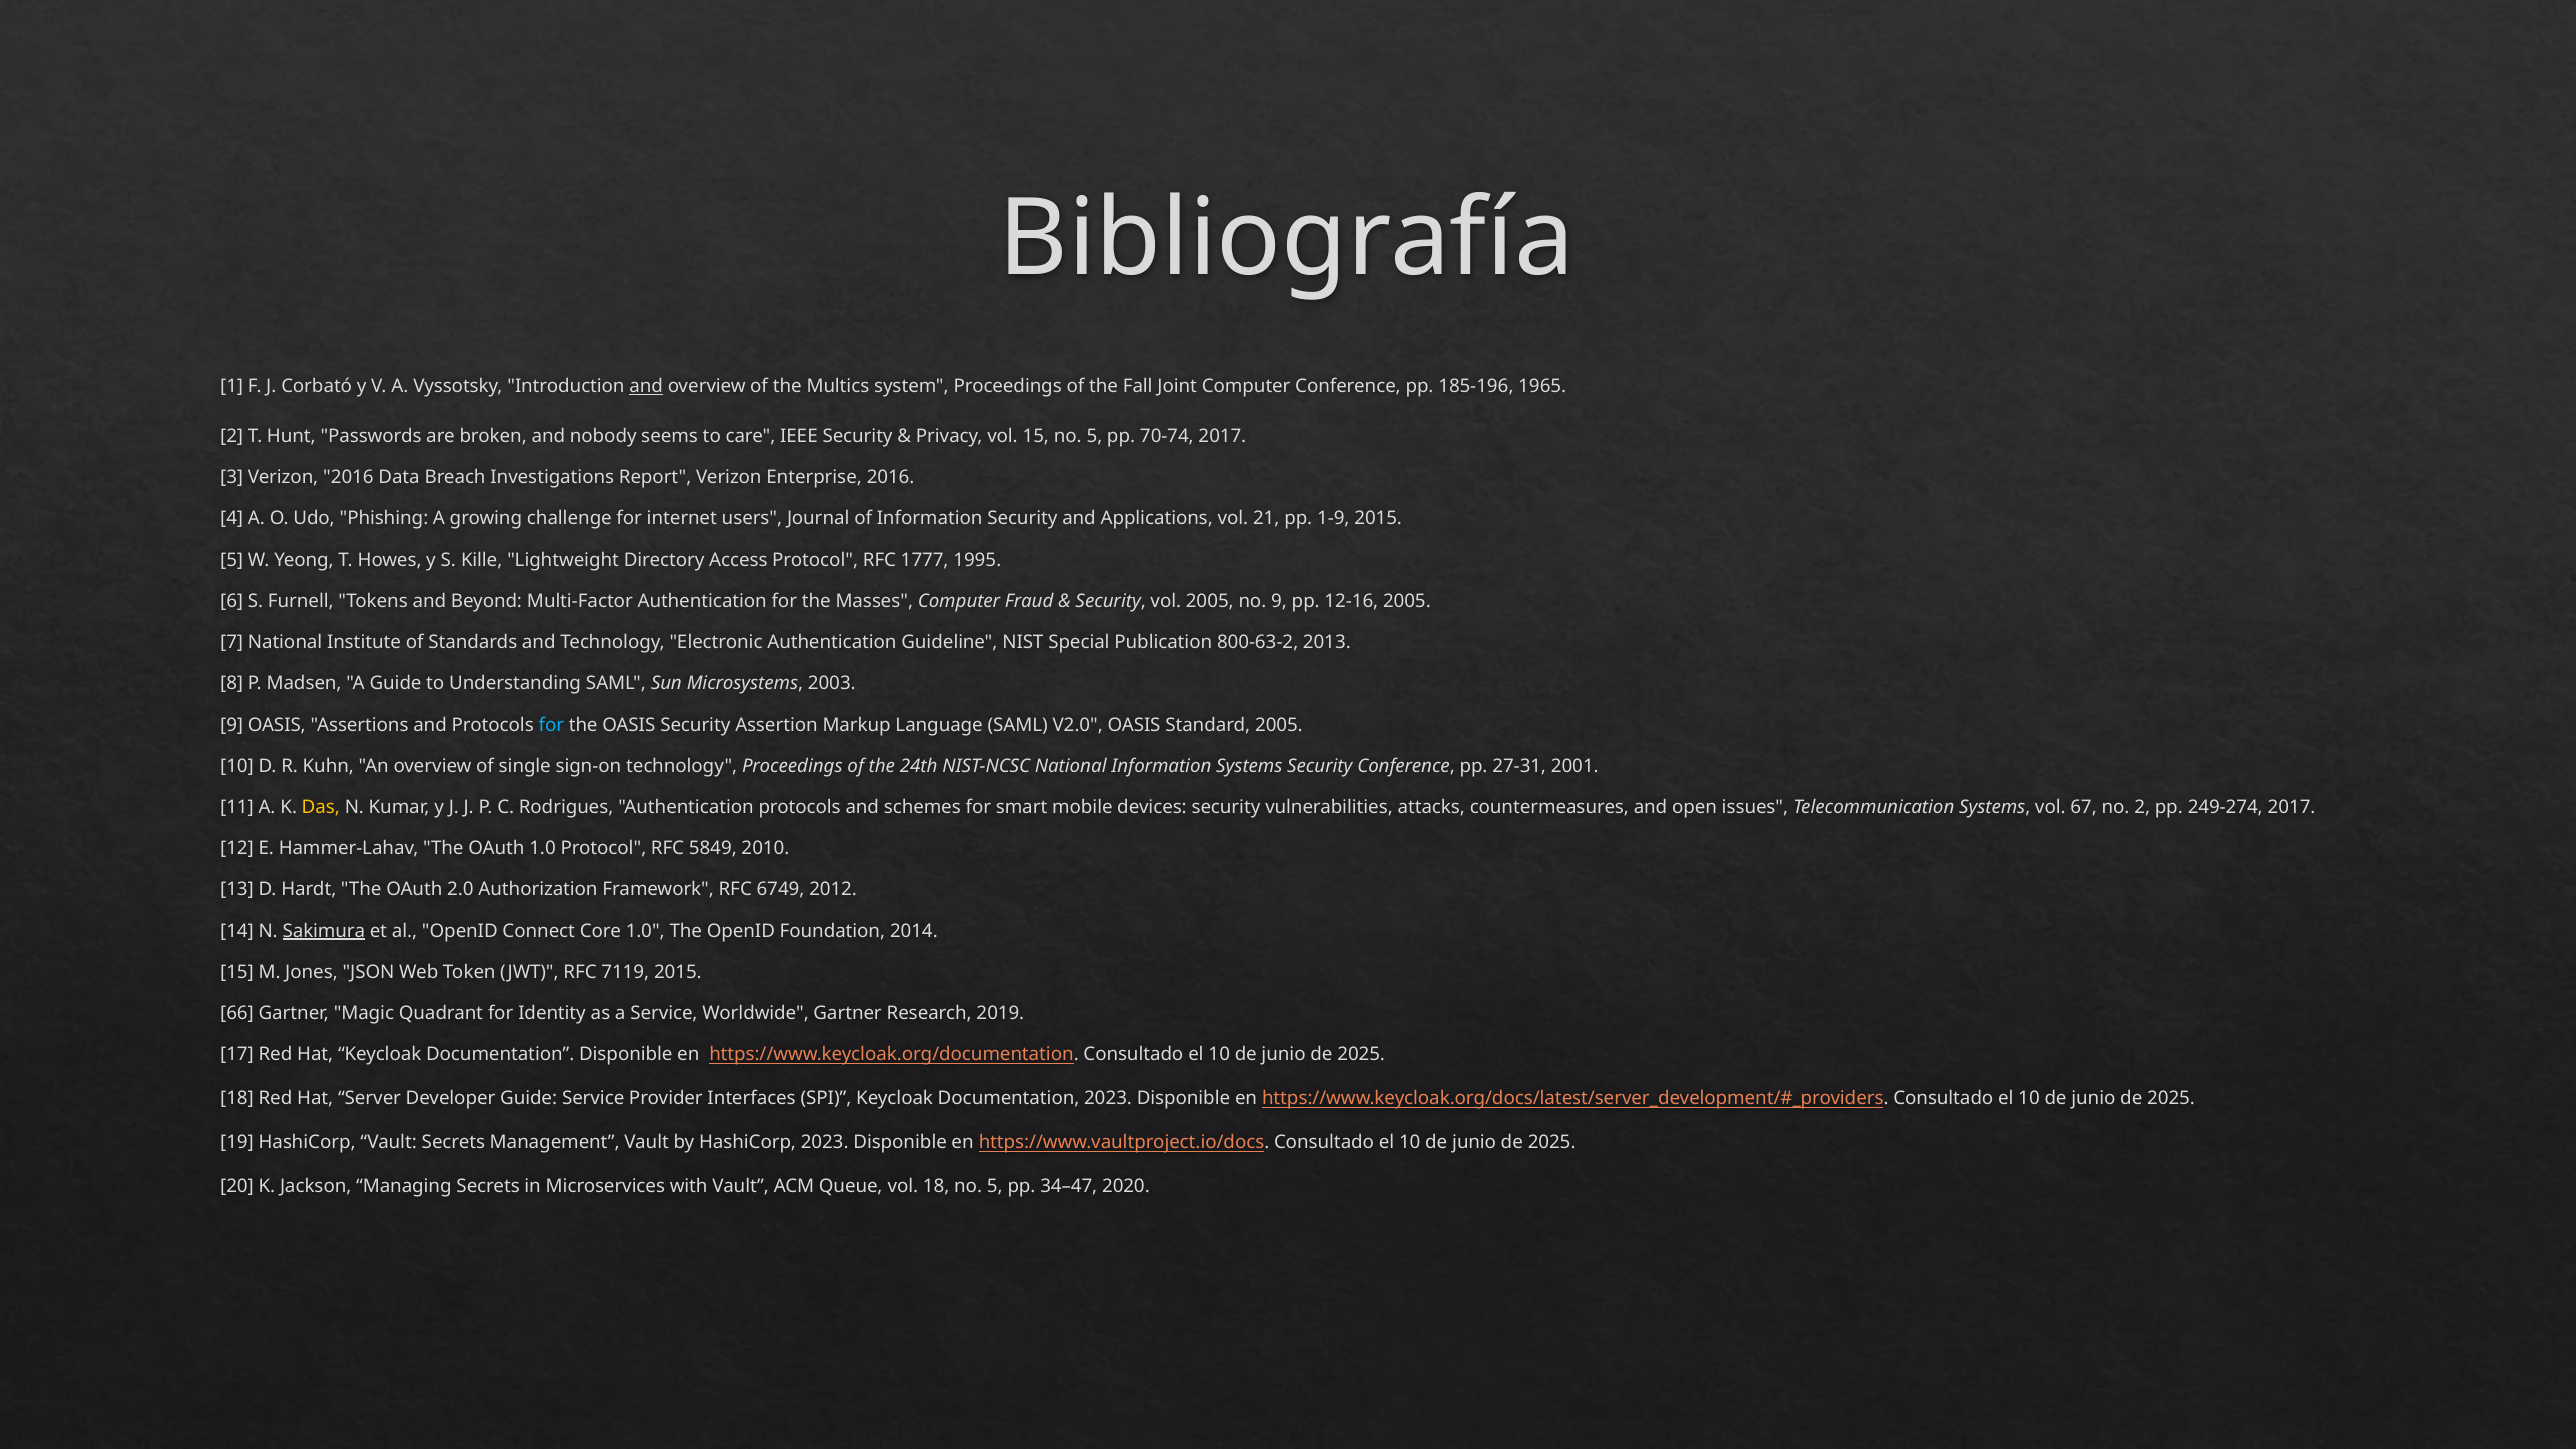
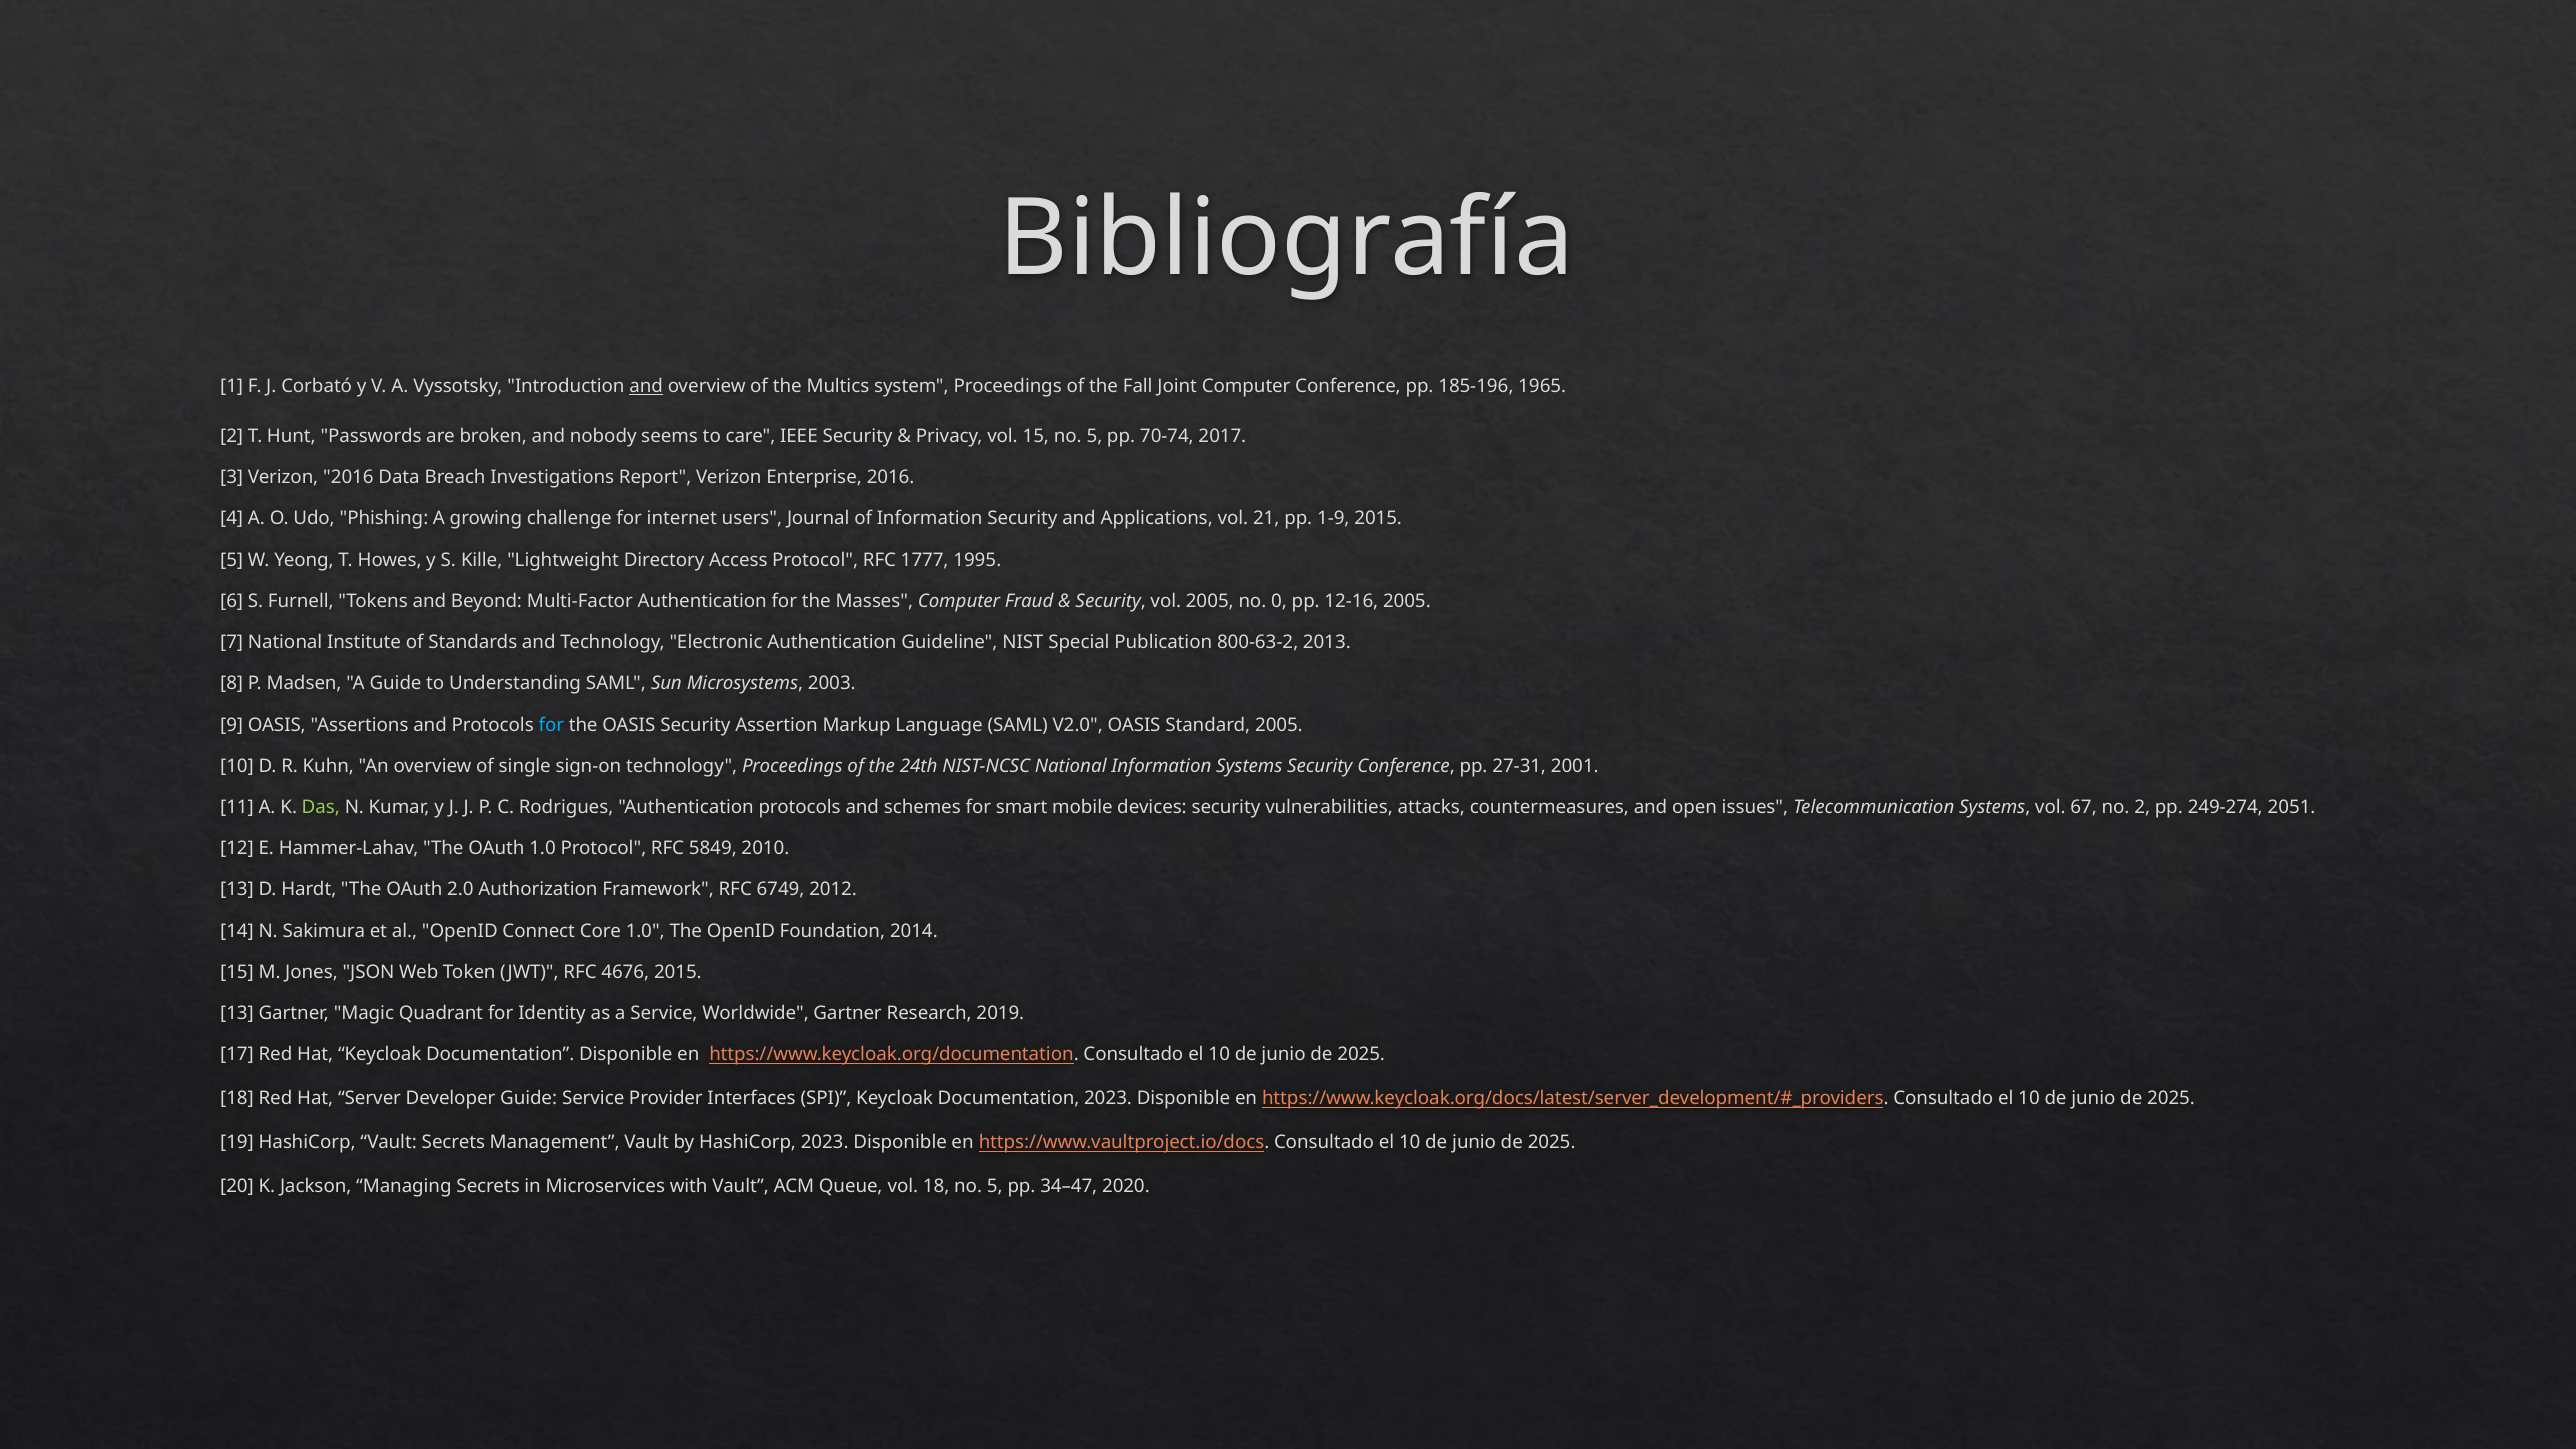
no 9: 9 -> 0
Das colour: yellow -> light green
249-274 2017: 2017 -> 2051
Sakimura underline: present -> none
7119: 7119 -> 4676
66 at (237, 1013): 66 -> 13
